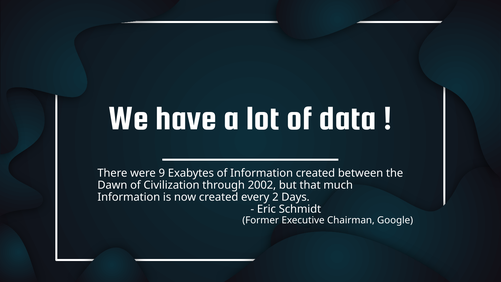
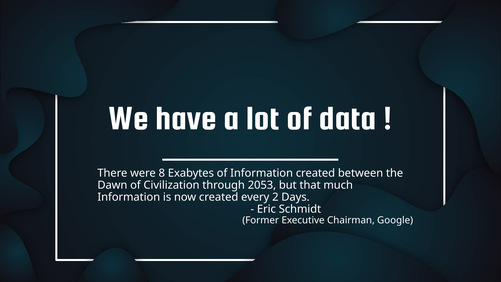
9: 9 -> 8
2002: 2002 -> 2053
